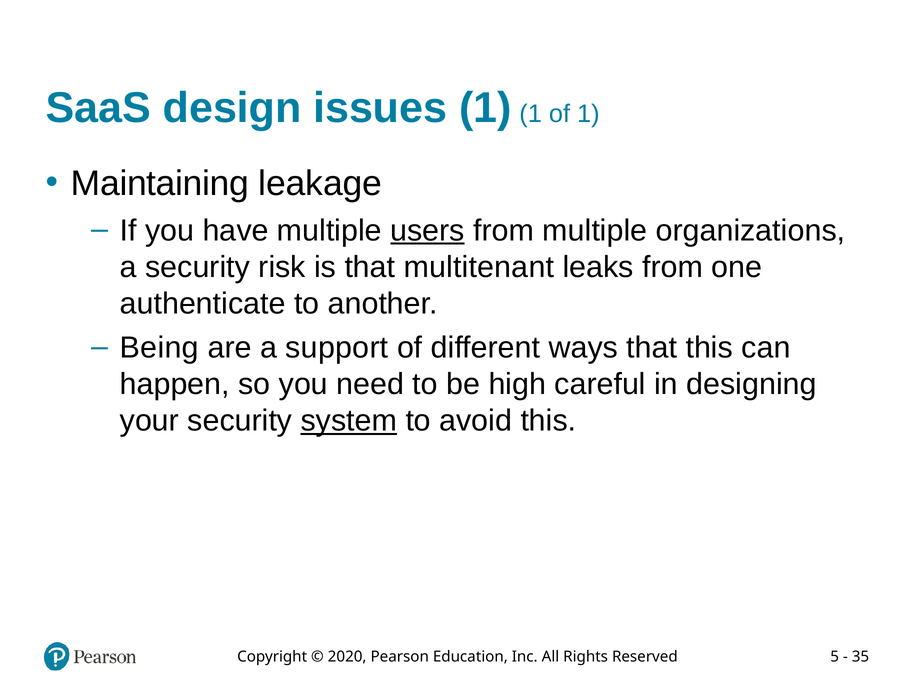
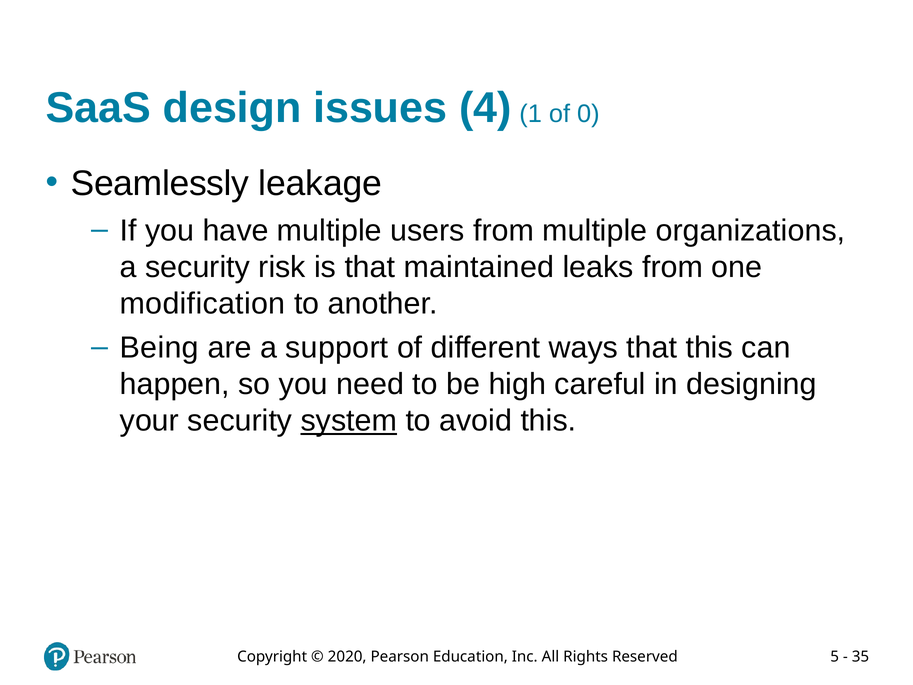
issues 1: 1 -> 4
of 1: 1 -> 0
Maintaining: Maintaining -> Seamlessly
users underline: present -> none
multitenant: multitenant -> maintained
authenticate: authenticate -> modification
